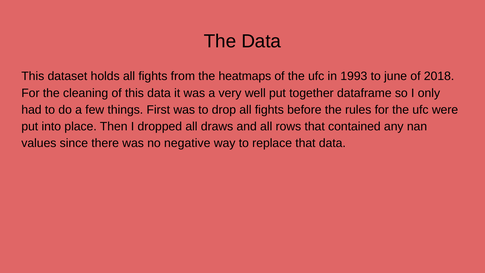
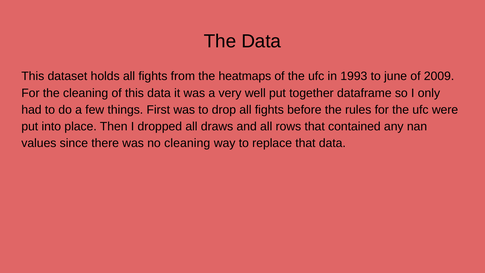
2018: 2018 -> 2009
no negative: negative -> cleaning
